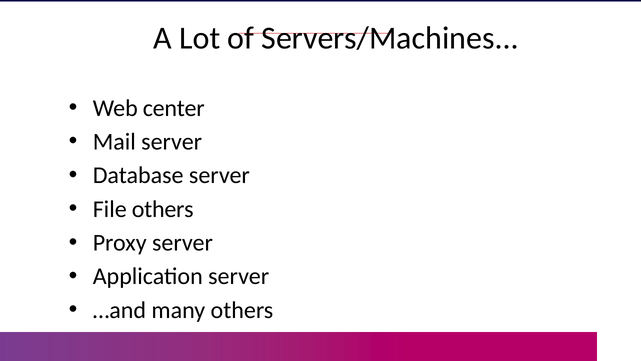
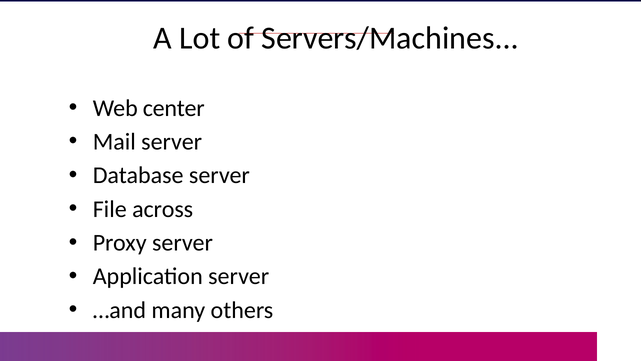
File others: others -> across
